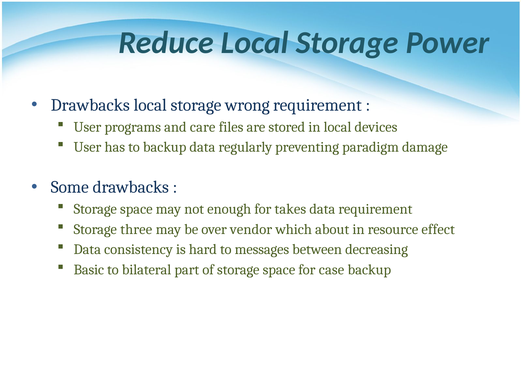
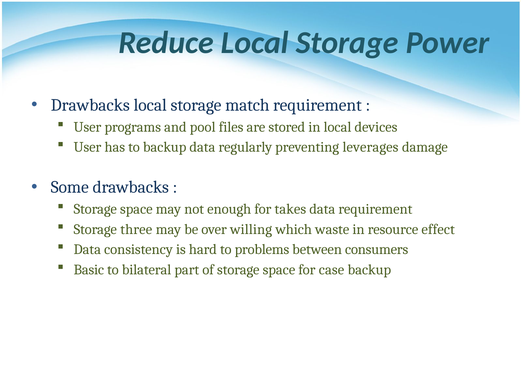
wrong: wrong -> match
care: care -> pool
paradigm: paradigm -> leverages
vendor: vendor -> willing
about: about -> waste
messages: messages -> problems
decreasing: decreasing -> consumers
